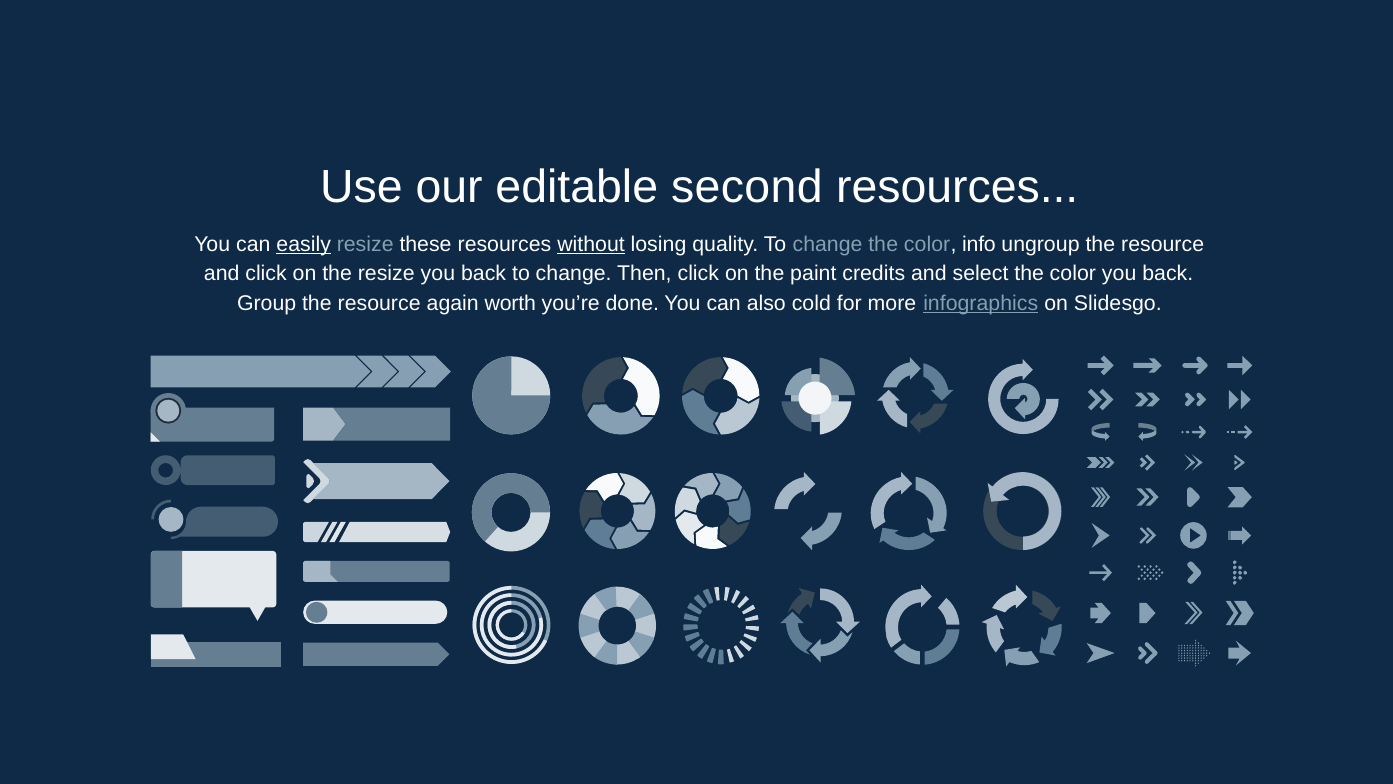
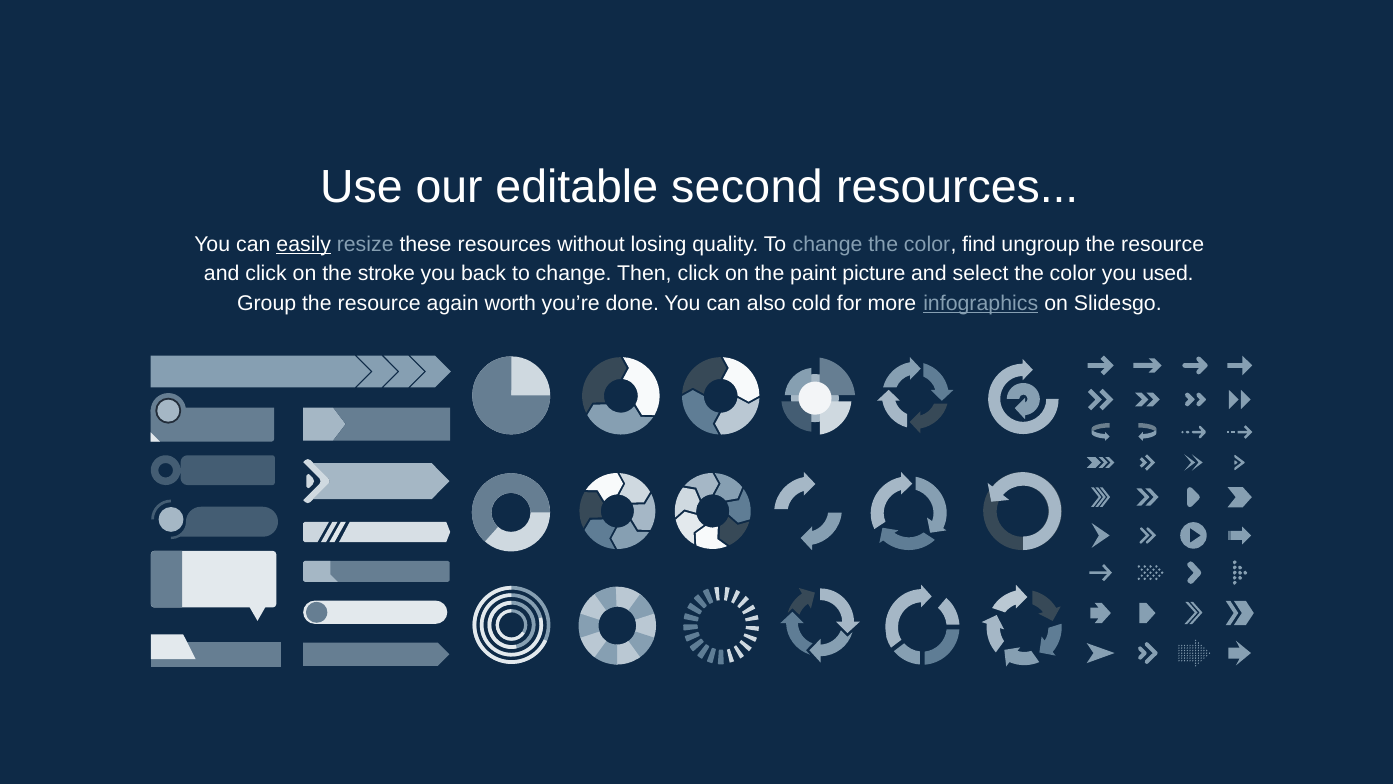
without underline: present -> none
info: info -> find
the resize: resize -> stroke
credits: credits -> picture
color you back: back -> used
